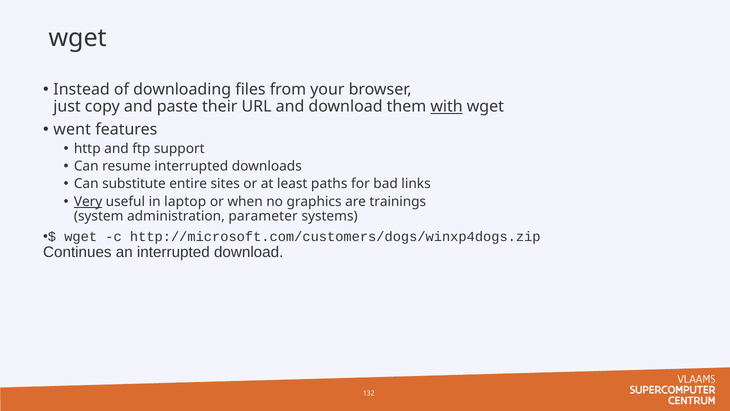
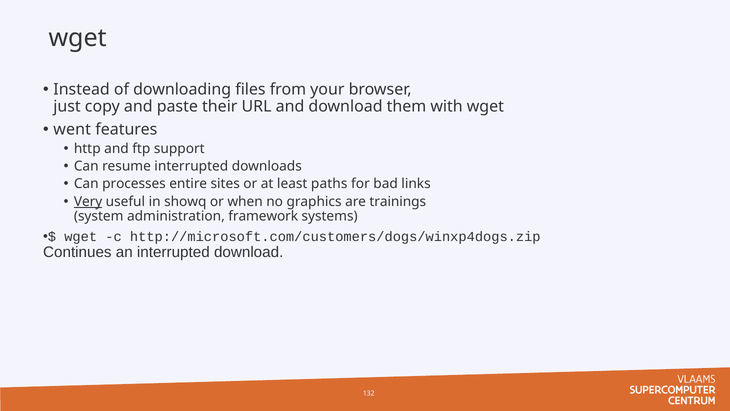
with underline: present -> none
substitute: substitute -> processes
laptop: laptop -> showq
parameter: parameter -> framework
